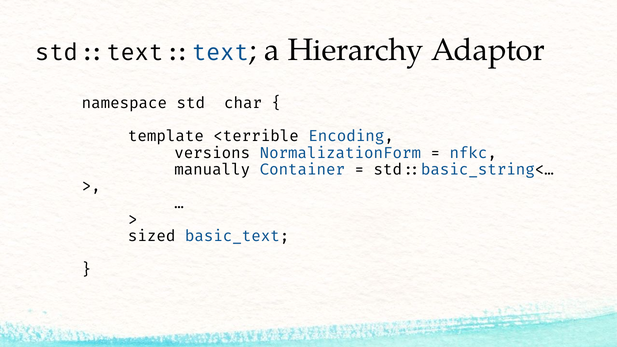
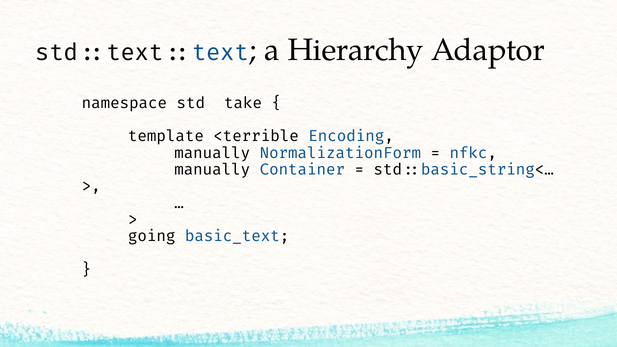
std::char: std::char -> std::take
versions at (212, 153): versions -> manually
sized: sized -> going
